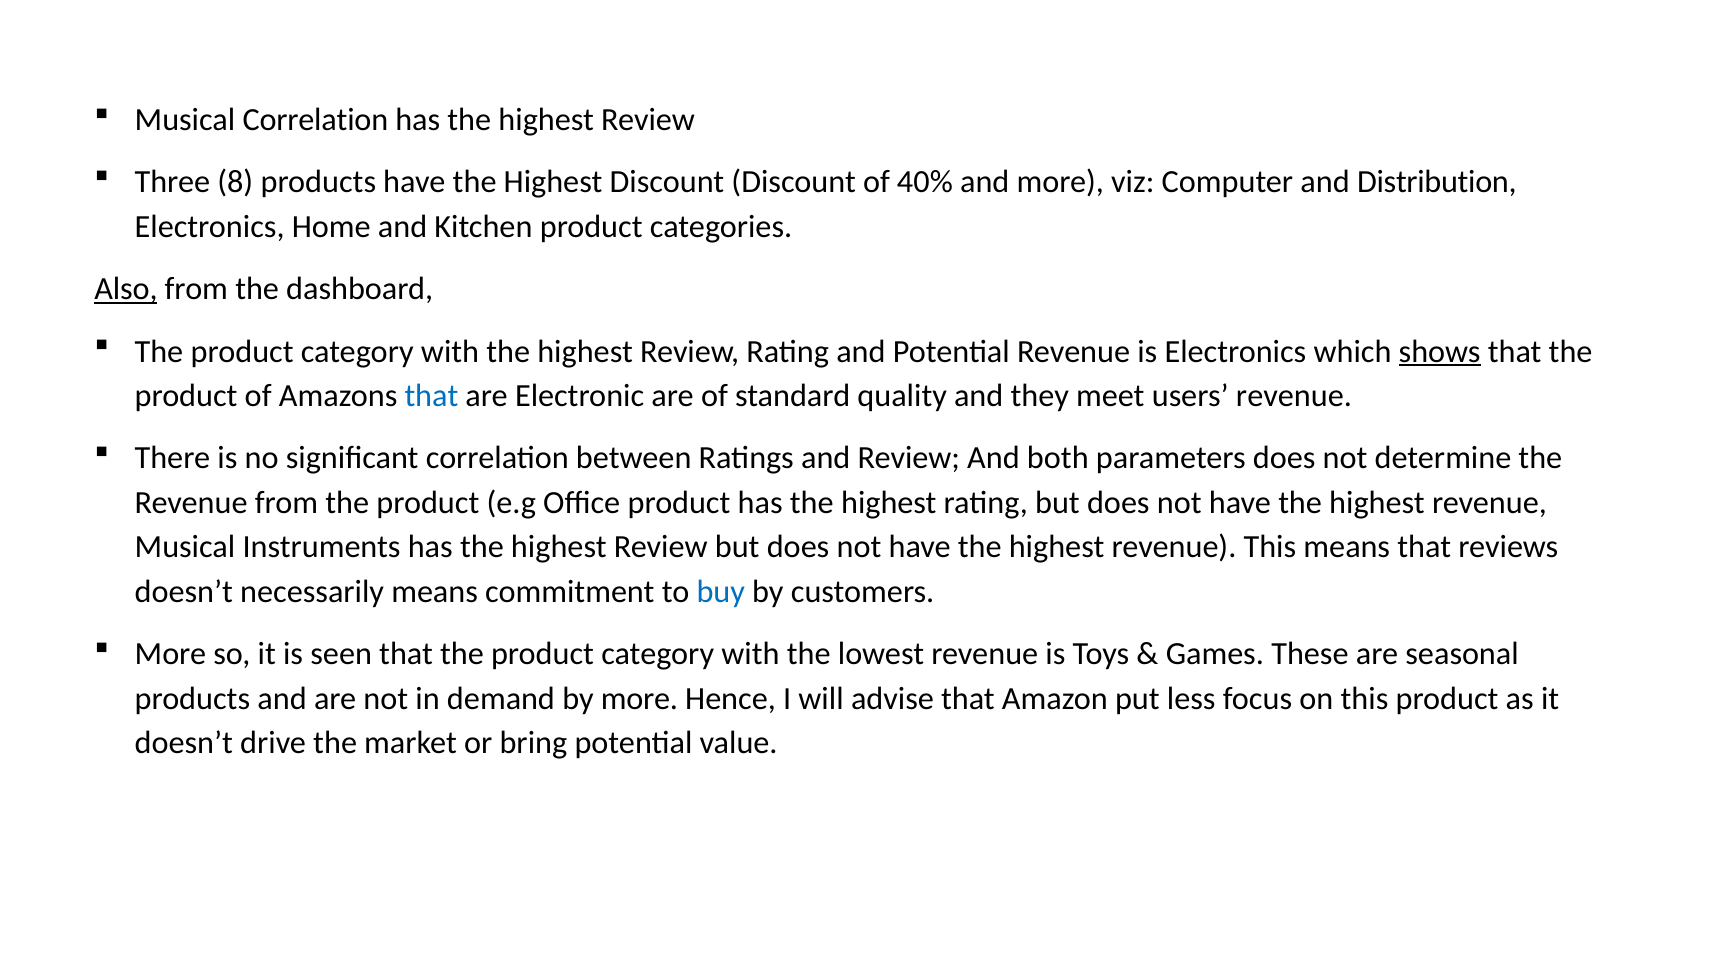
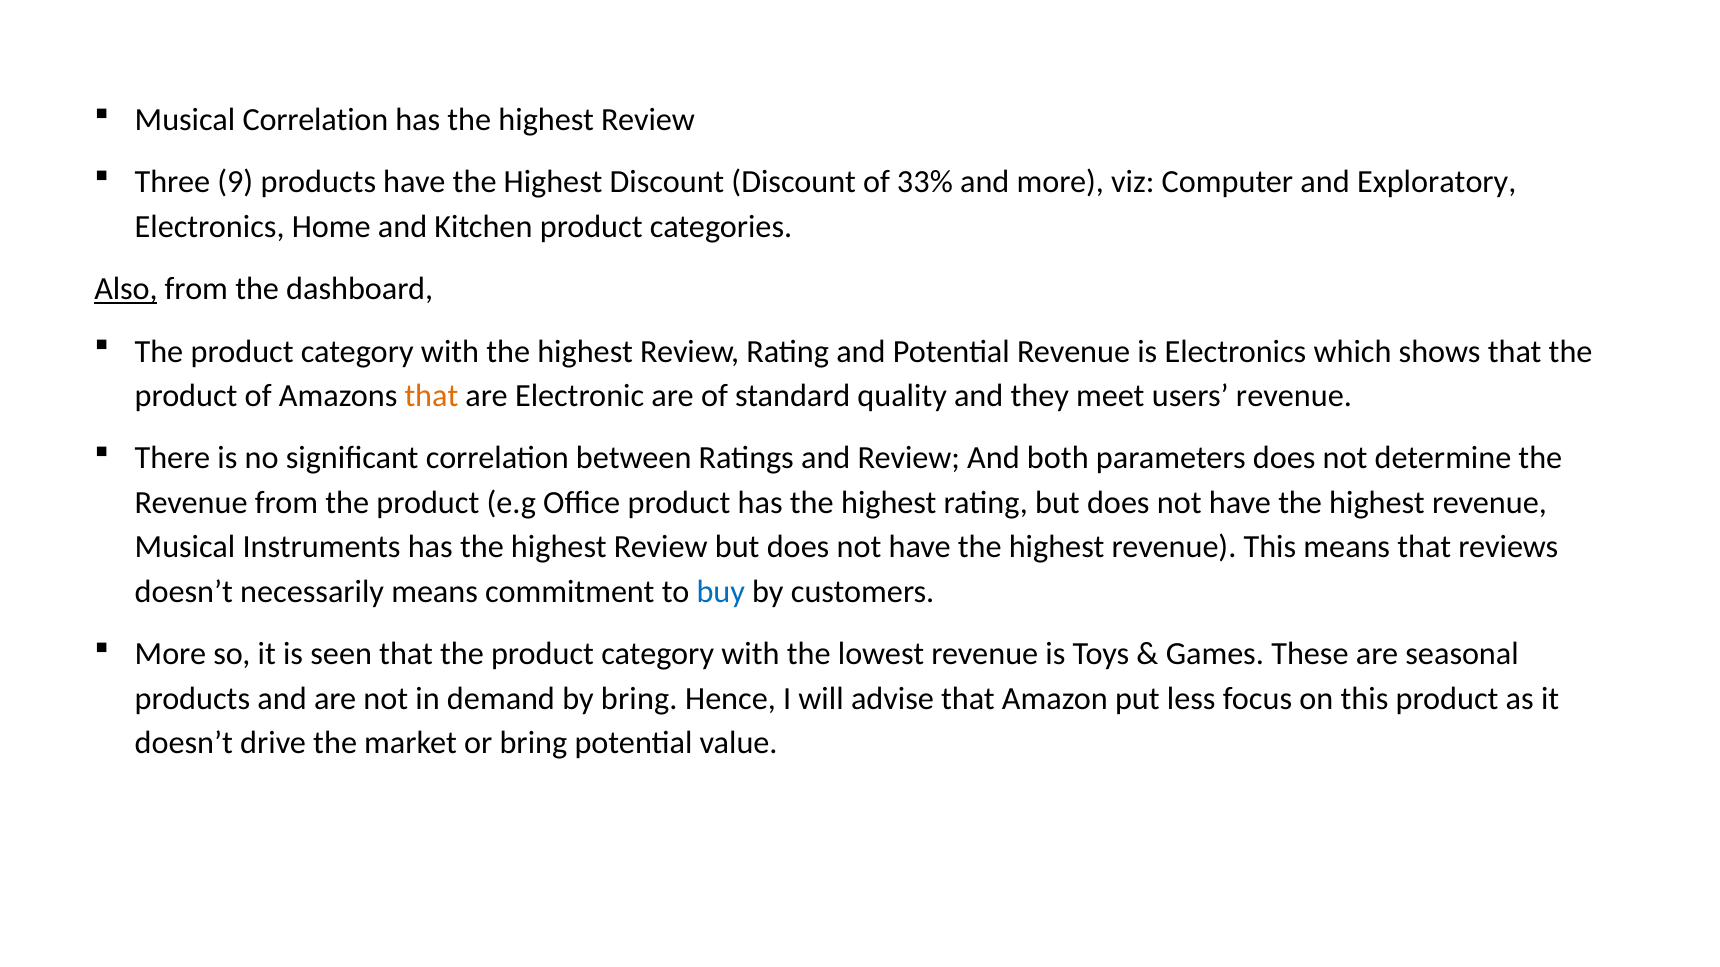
8: 8 -> 9
40%: 40% -> 33%
Distribution: Distribution -> Exploratory
shows underline: present -> none
that at (431, 396) colour: blue -> orange
by more: more -> bring
